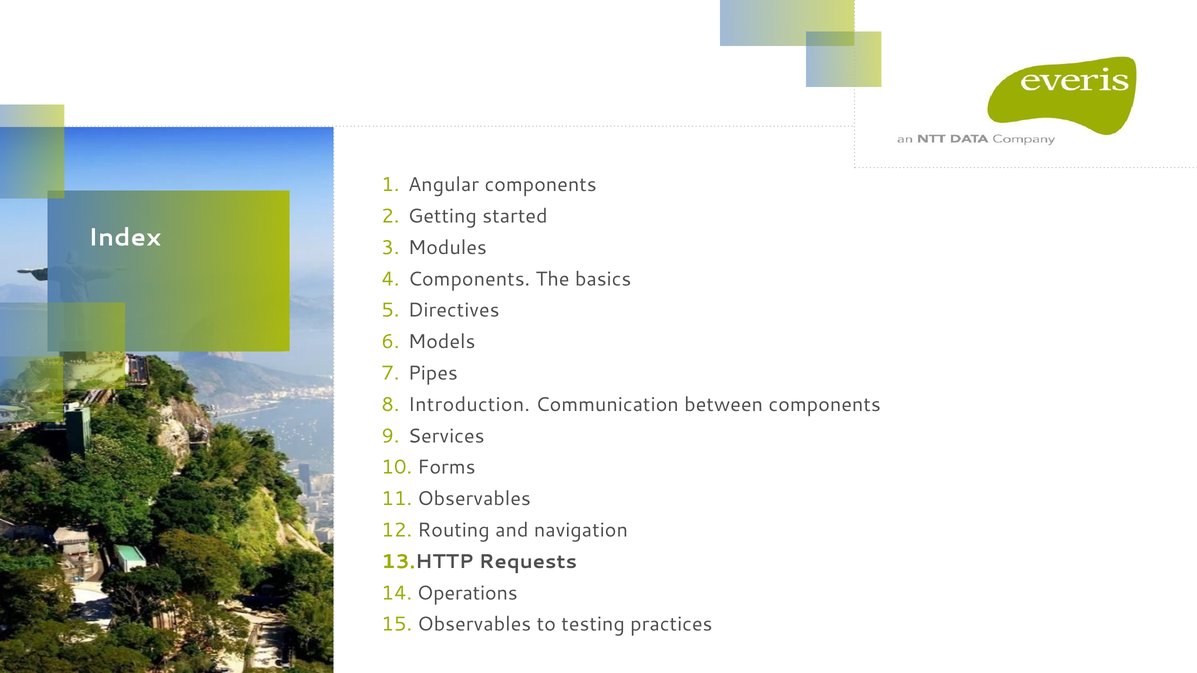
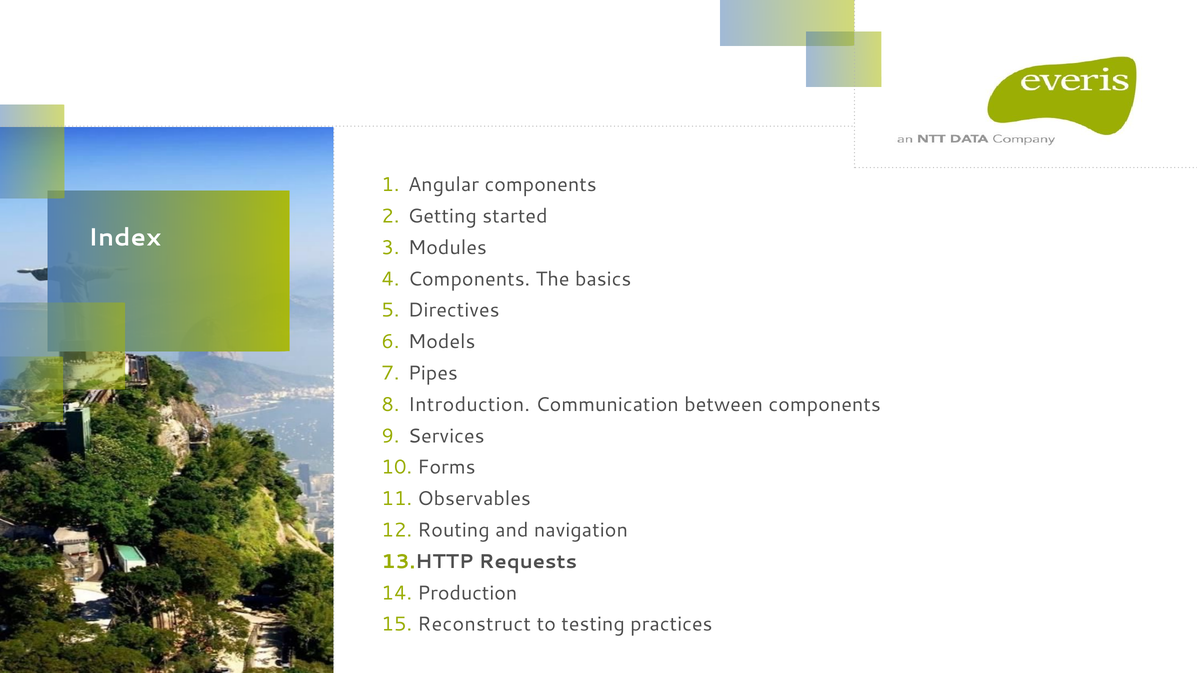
Operations: Operations -> Production
Observables at (474, 625): Observables -> Reconstruct
